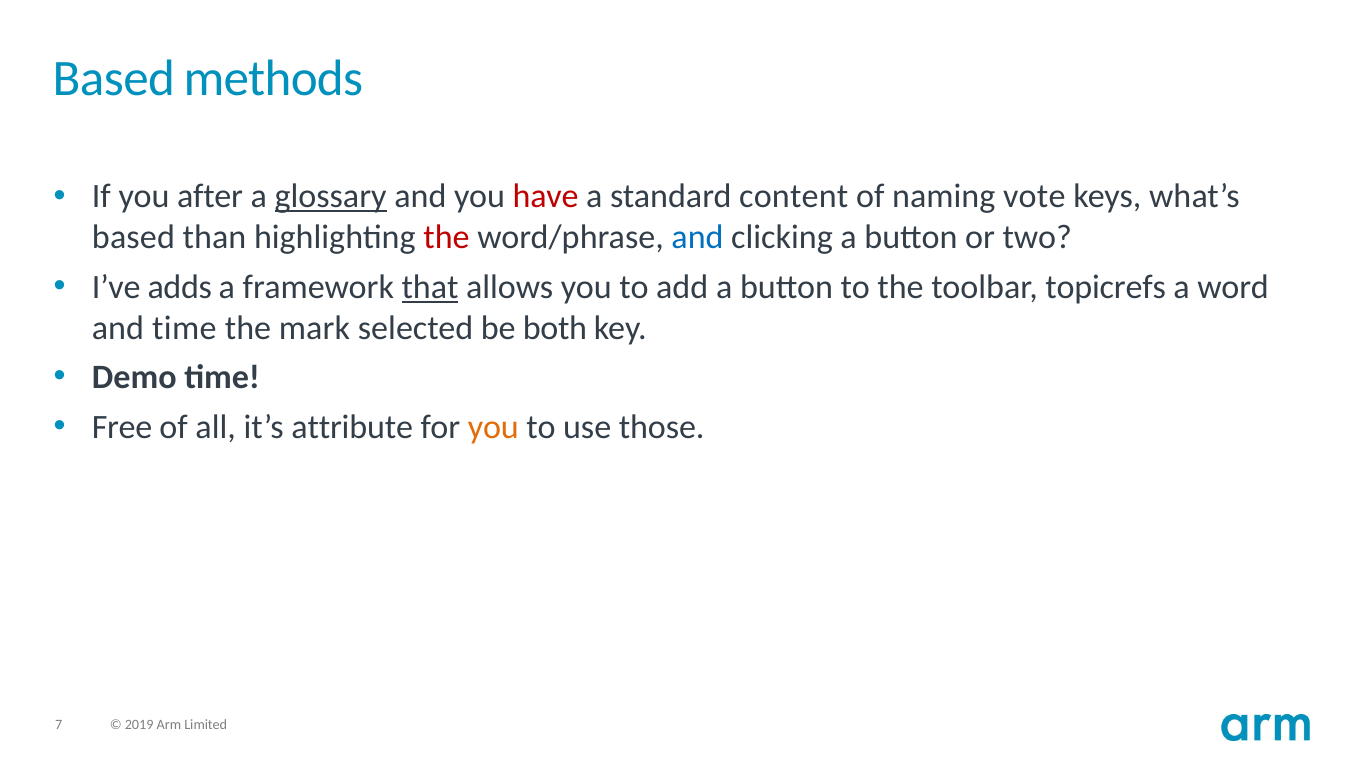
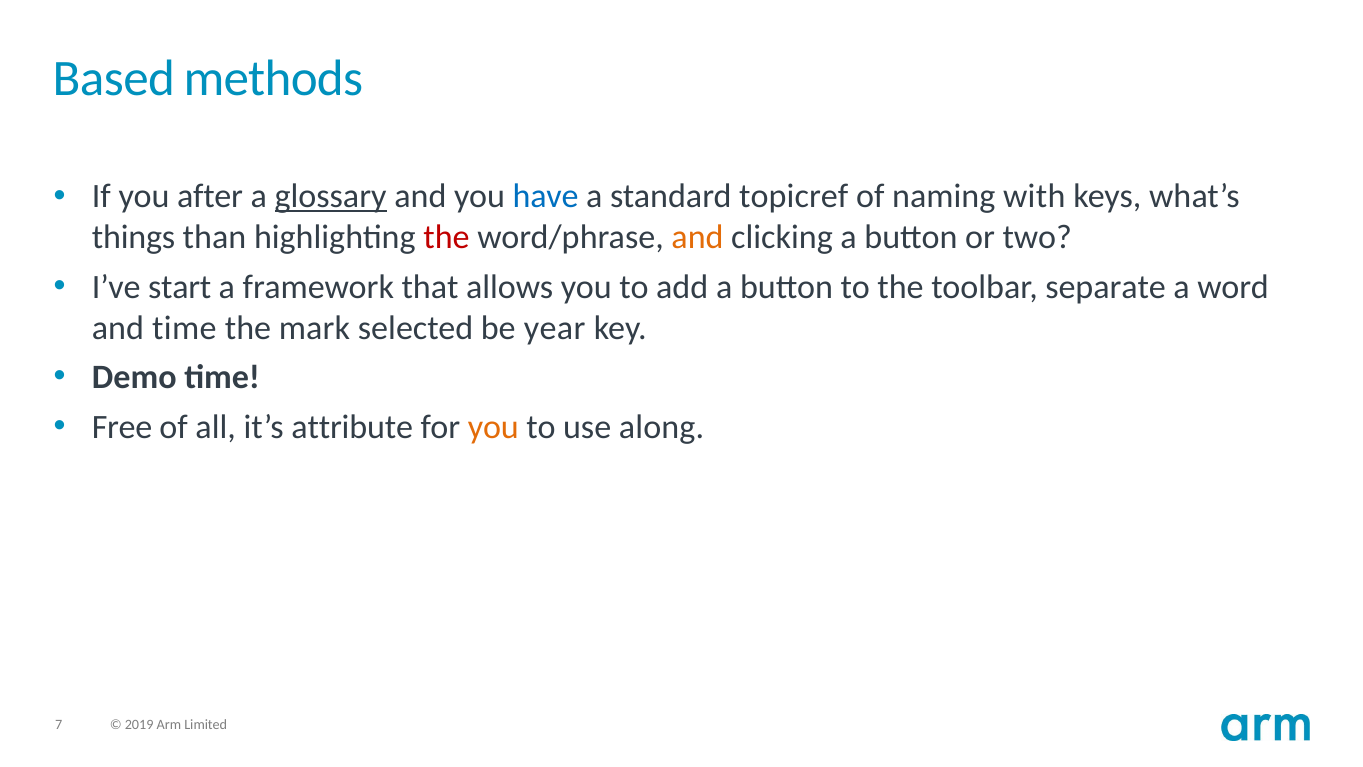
have colour: red -> blue
content: content -> topicref
vote: vote -> with
based at (133, 238): based -> things
and at (698, 238) colour: blue -> orange
adds: adds -> start
that underline: present -> none
topicrefs: topicrefs -> separate
both: both -> year
those: those -> along
